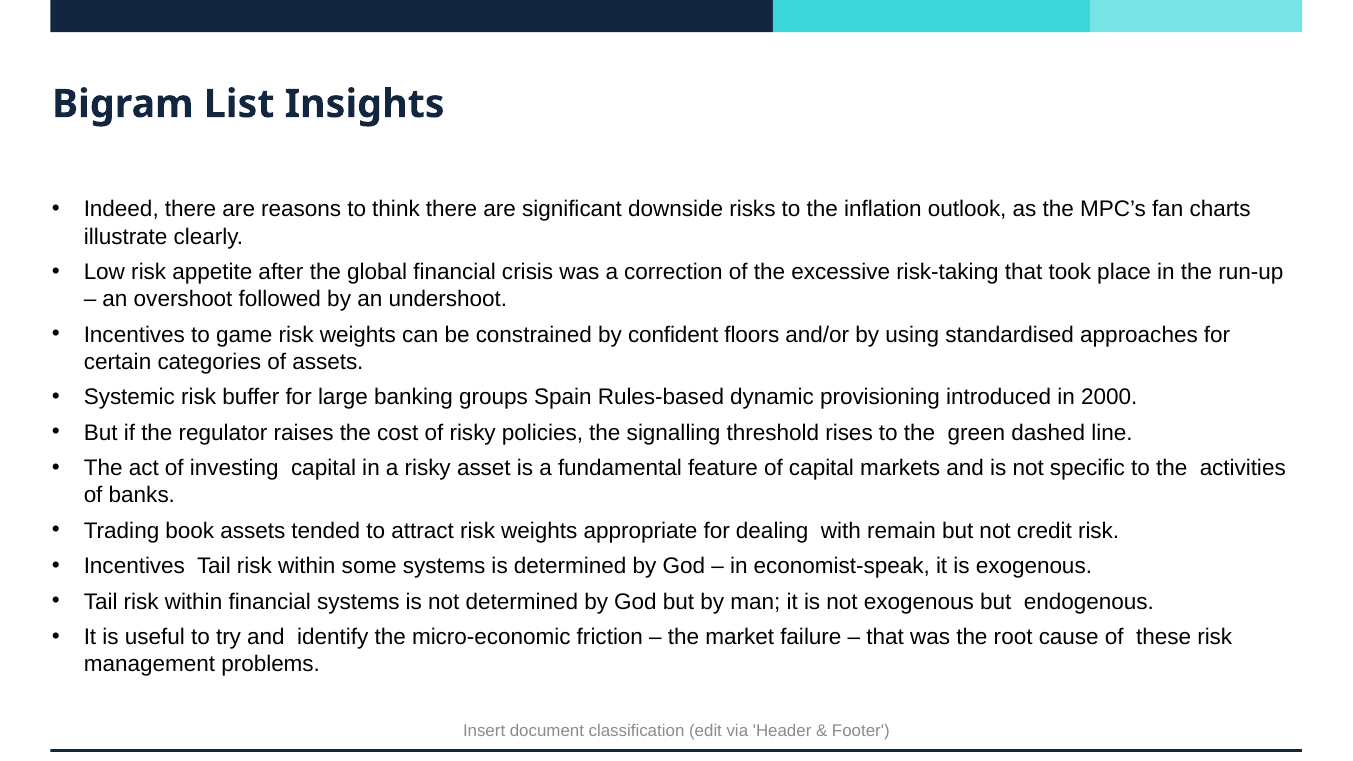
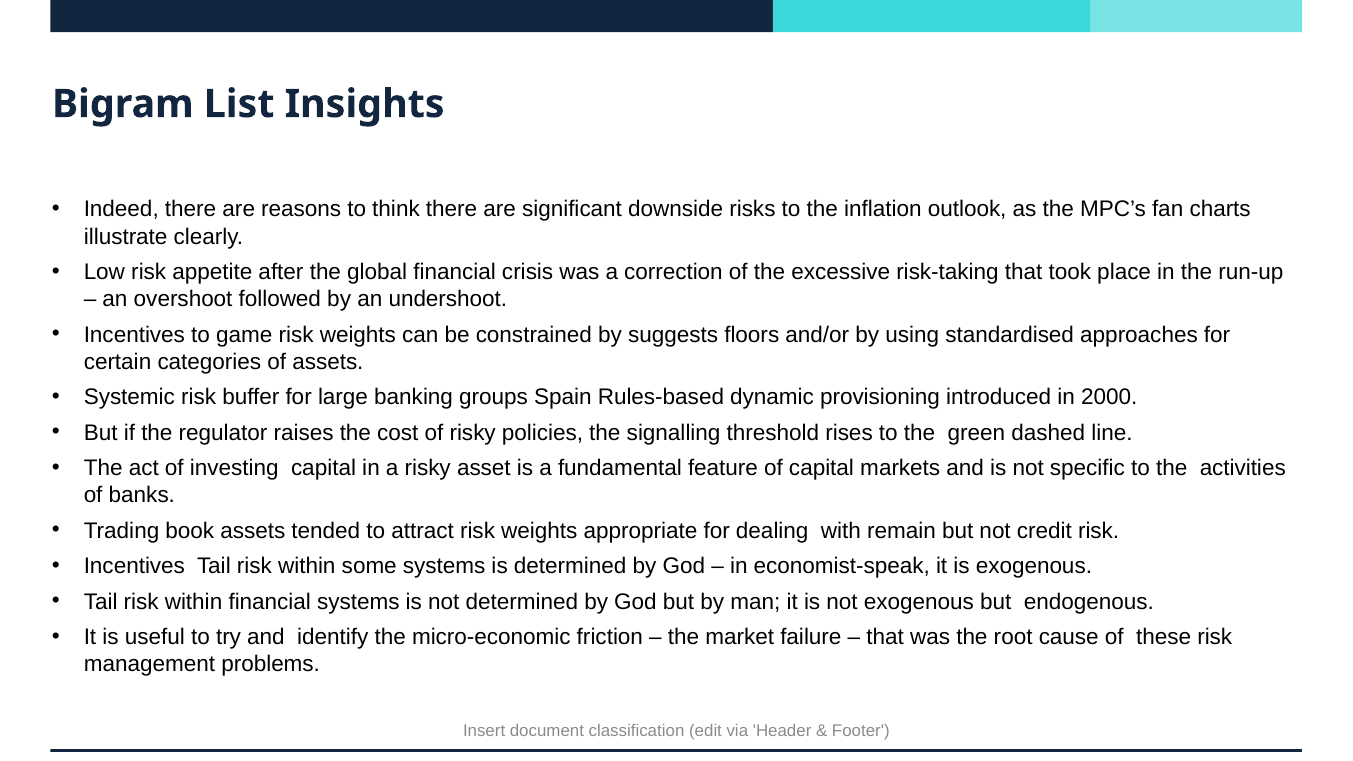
confident: confident -> suggests
